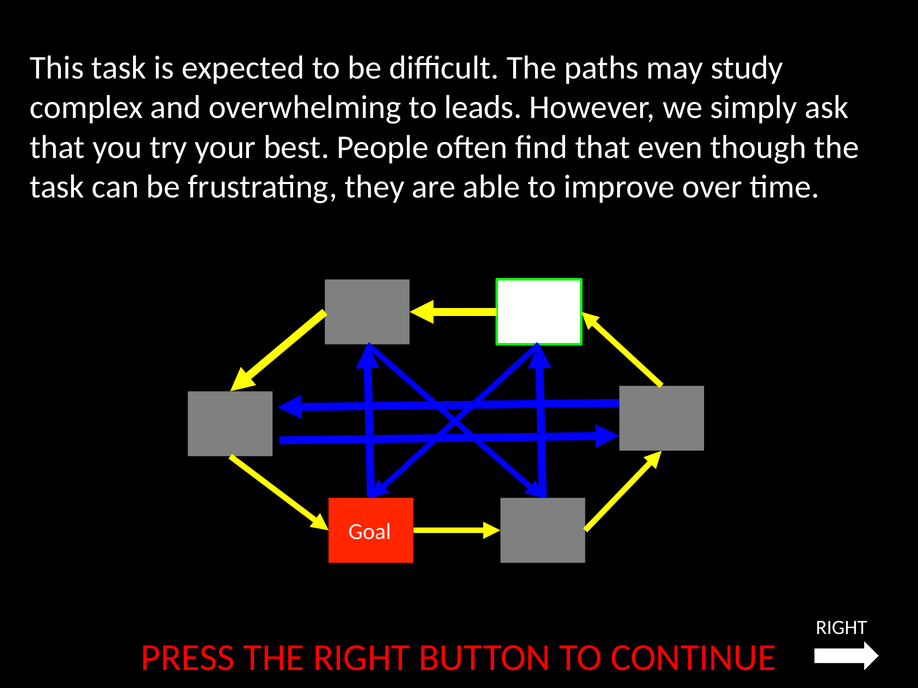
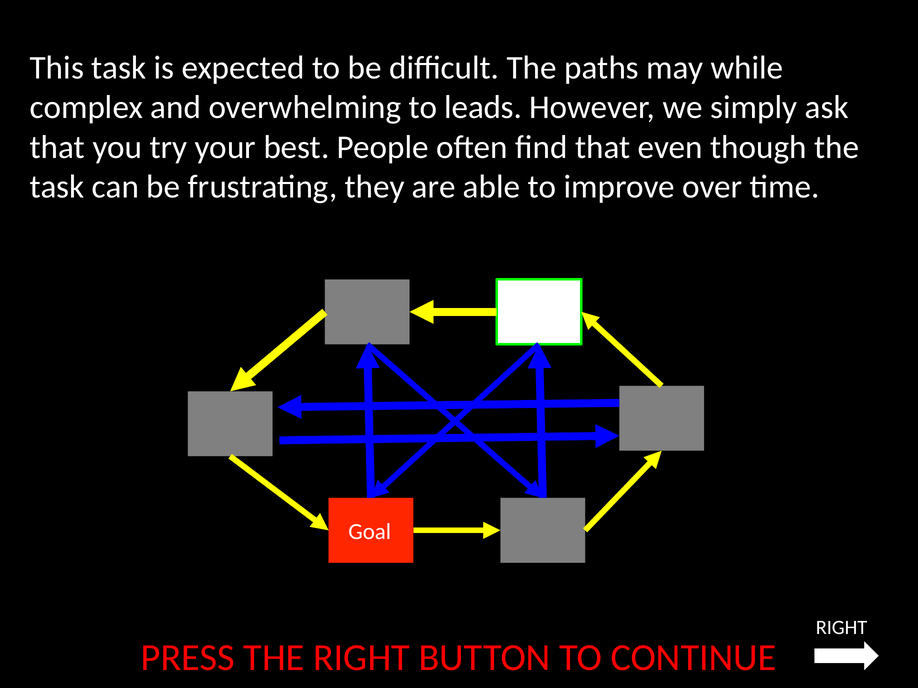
study: study -> while
